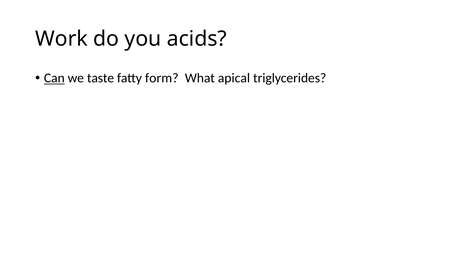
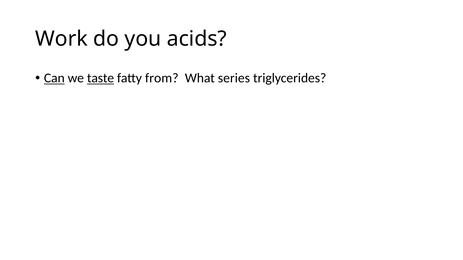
taste underline: none -> present
form: form -> from
apical: apical -> series
